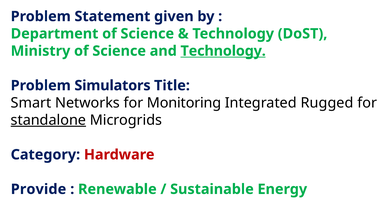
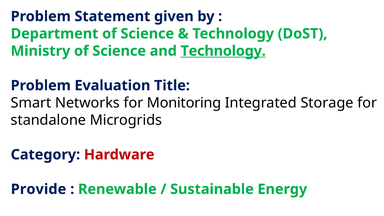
Simulators: Simulators -> Evaluation
Rugged: Rugged -> Storage
standalone underline: present -> none
